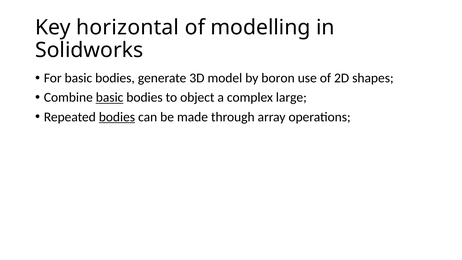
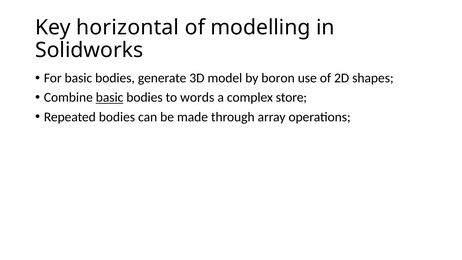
object: object -> words
large: large -> store
bodies at (117, 117) underline: present -> none
